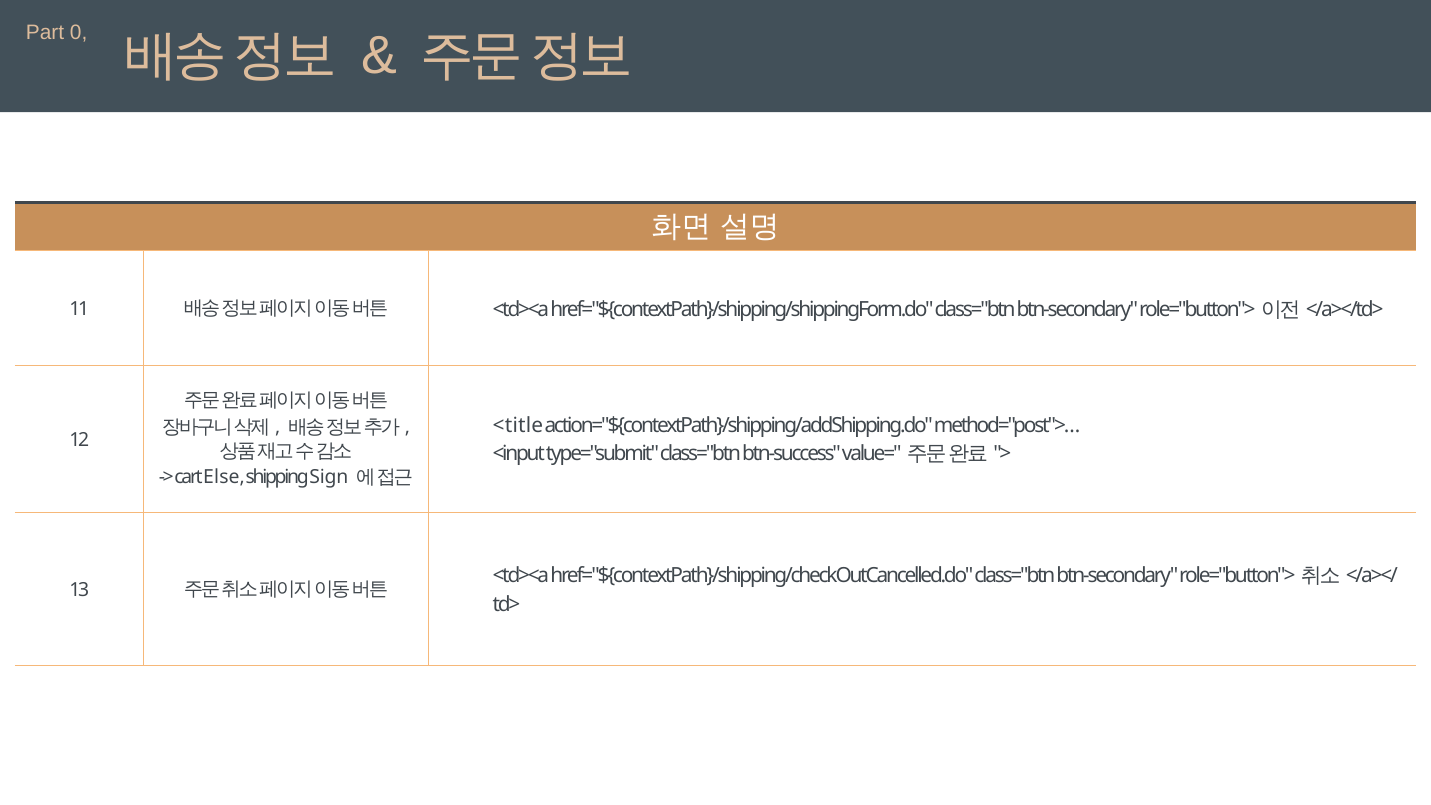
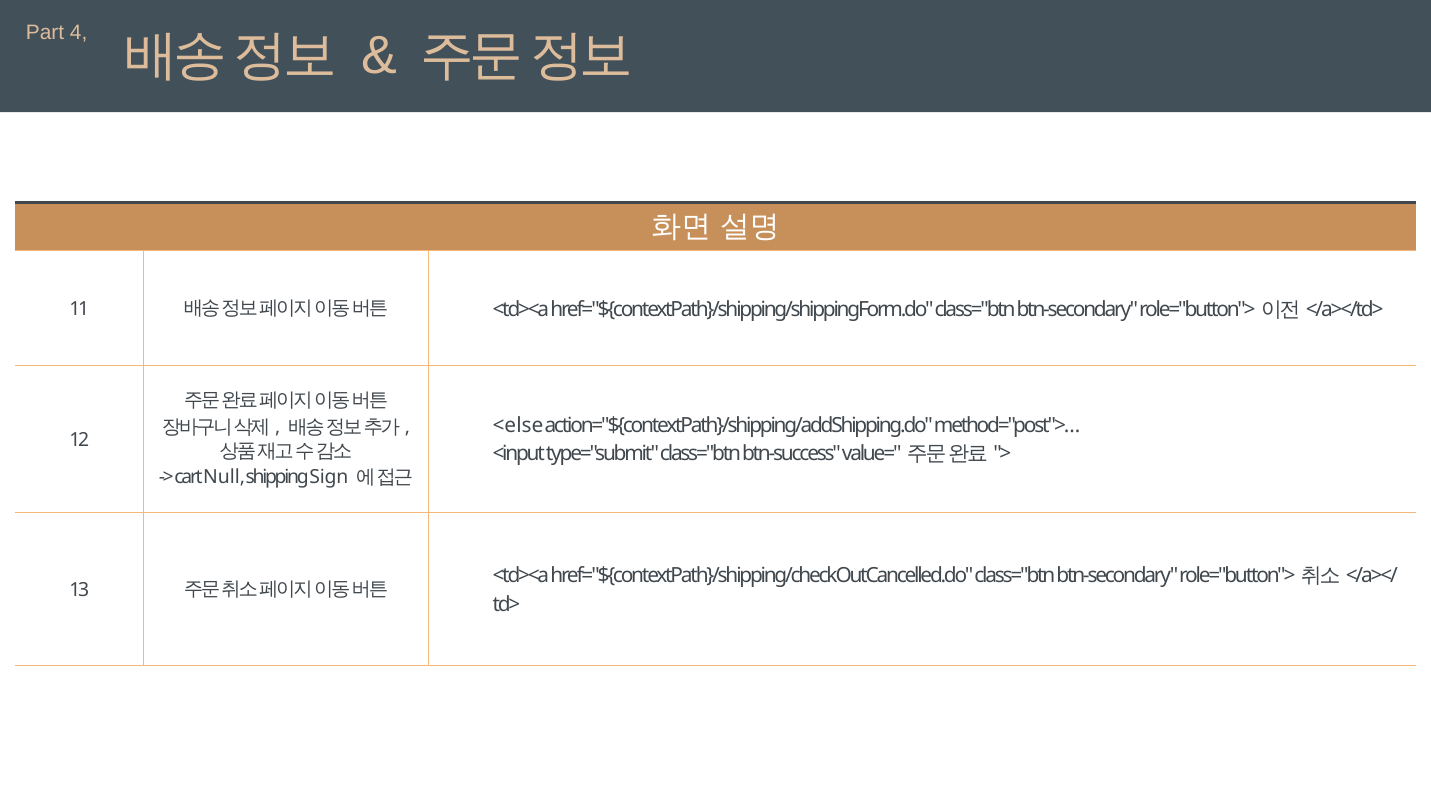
0: 0 -> 4
<title: <title -> <else
Else: Else -> Null
